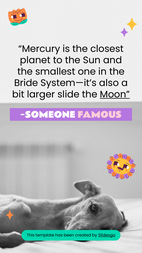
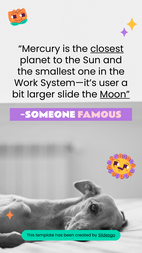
closest underline: none -> present
Bride: Bride -> Work
also: also -> user
